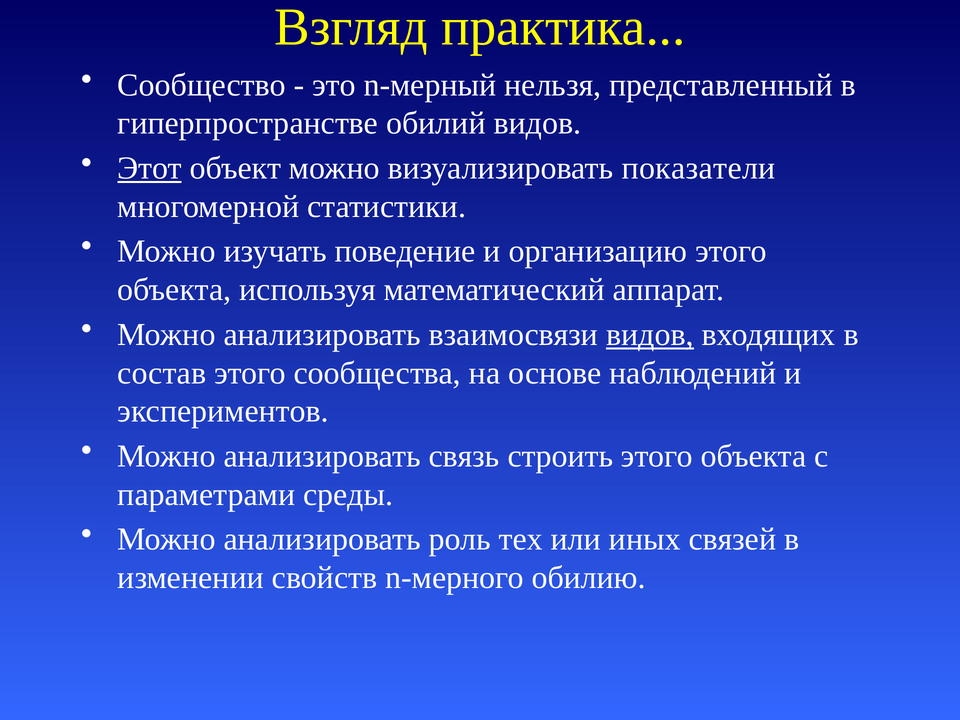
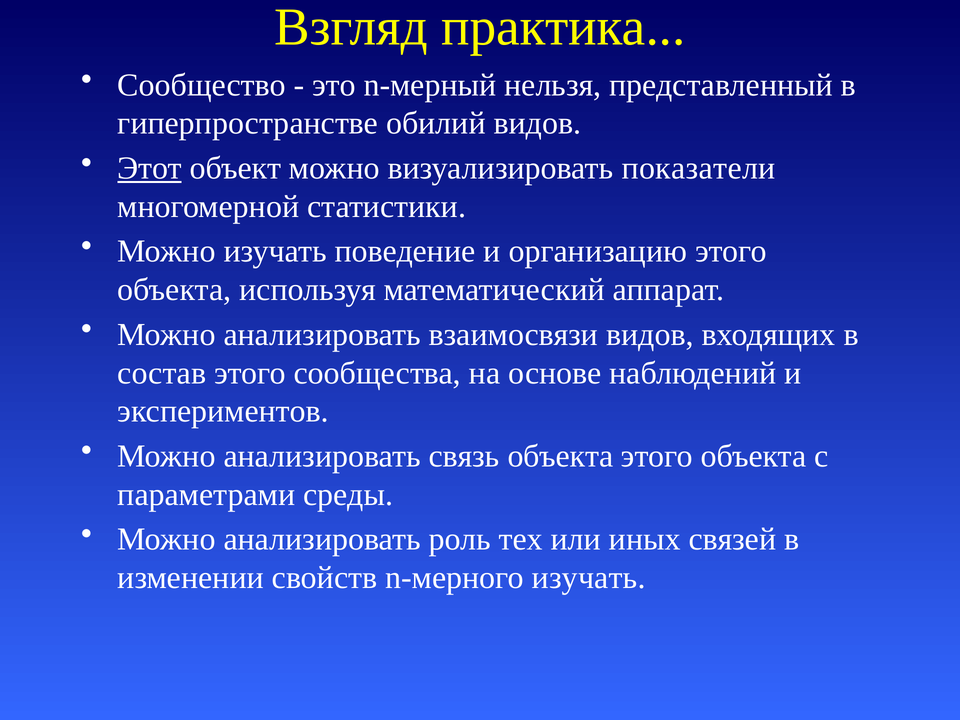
видов at (650, 335) underline: present -> none
связь строить: строить -> объекта
n-мерного обилию: обилию -> изучать
